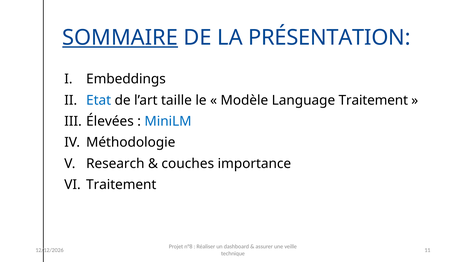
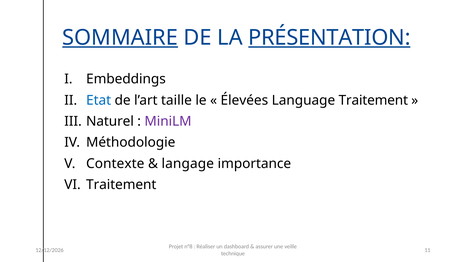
PRÉSENTATION underline: none -> present
Modèle: Modèle -> Élevées
Élevées: Élevées -> Naturel
MiniLM colour: blue -> purple
Research: Research -> Contexte
couches: couches -> langage
